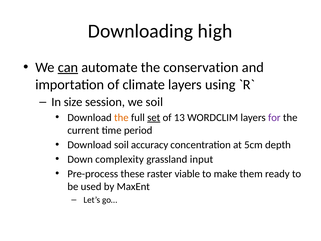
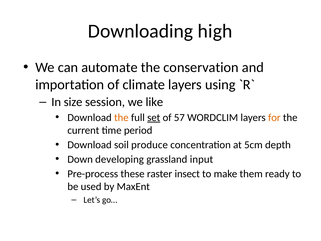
can underline: present -> none
we soil: soil -> like
13: 13 -> 57
for colour: purple -> orange
accuracy: accuracy -> produce
complexity: complexity -> developing
viable: viable -> insect
